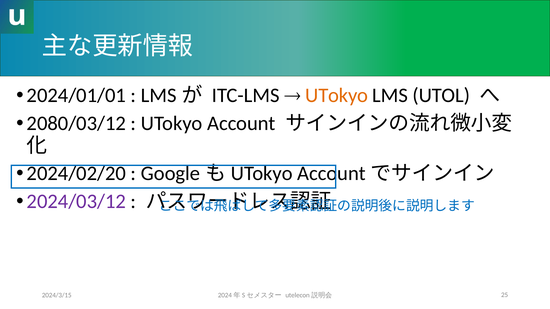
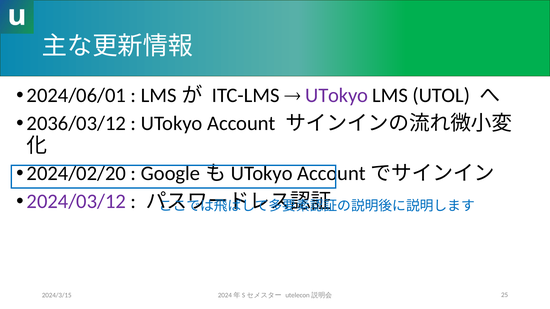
2024/01/01: 2024/01/01 -> 2024/06/01
UTokyo at (337, 95) colour: orange -> purple
2080/03/12: 2080/03/12 -> 2036/03/12
